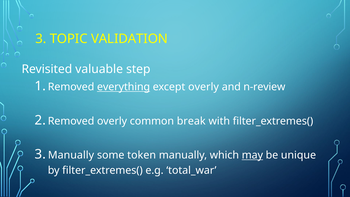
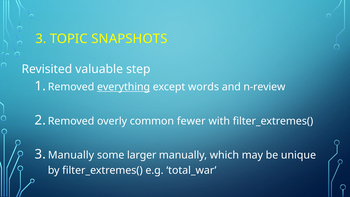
VALIDATION: VALIDATION -> SNAPSHOTS
except overly: overly -> words
break: break -> fewer
token: token -> larger
may underline: present -> none
